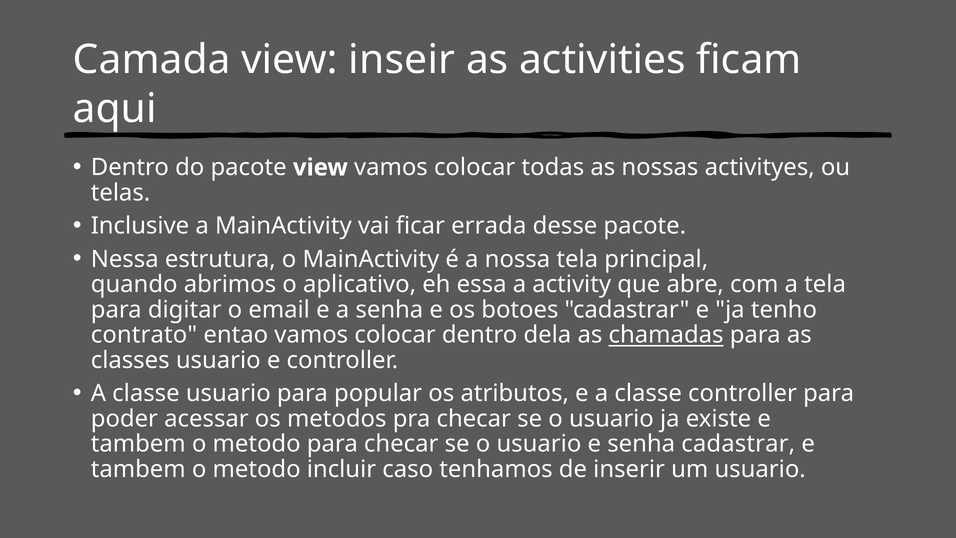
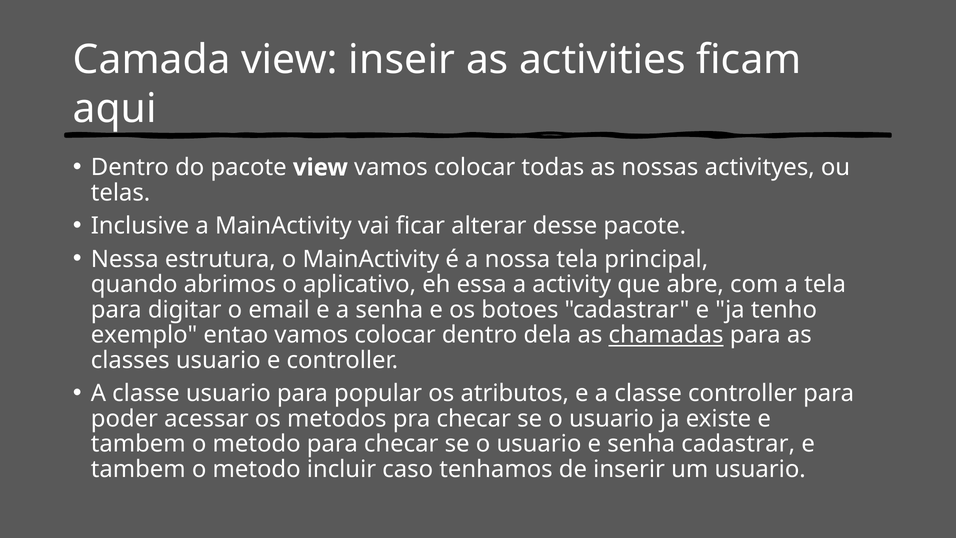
errada: errada -> alterar
contrato: contrato -> exemplo
